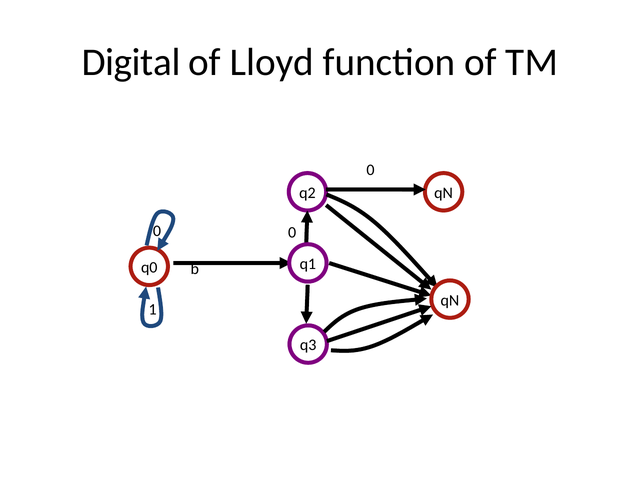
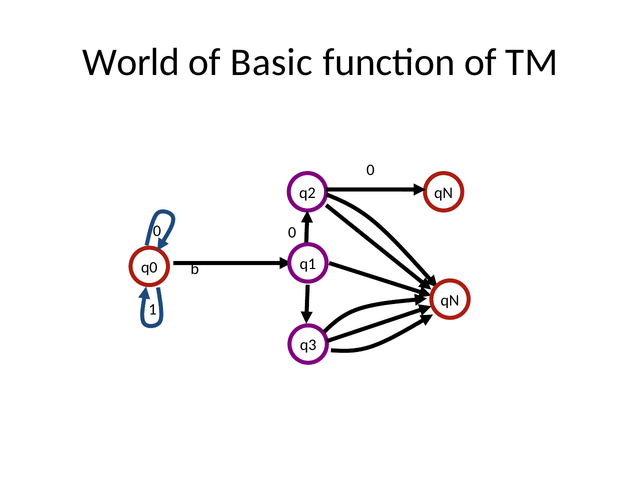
Digital: Digital -> World
Lloyd: Lloyd -> Basic
